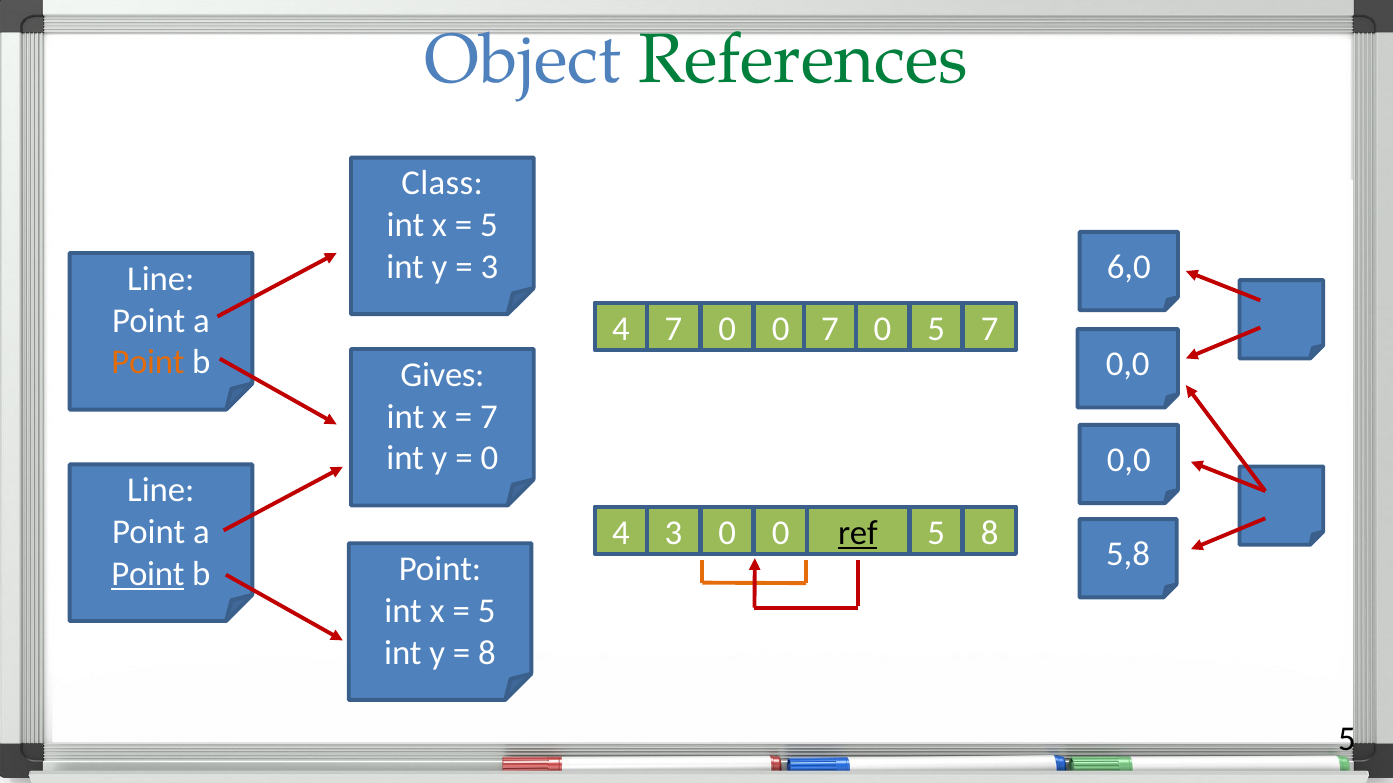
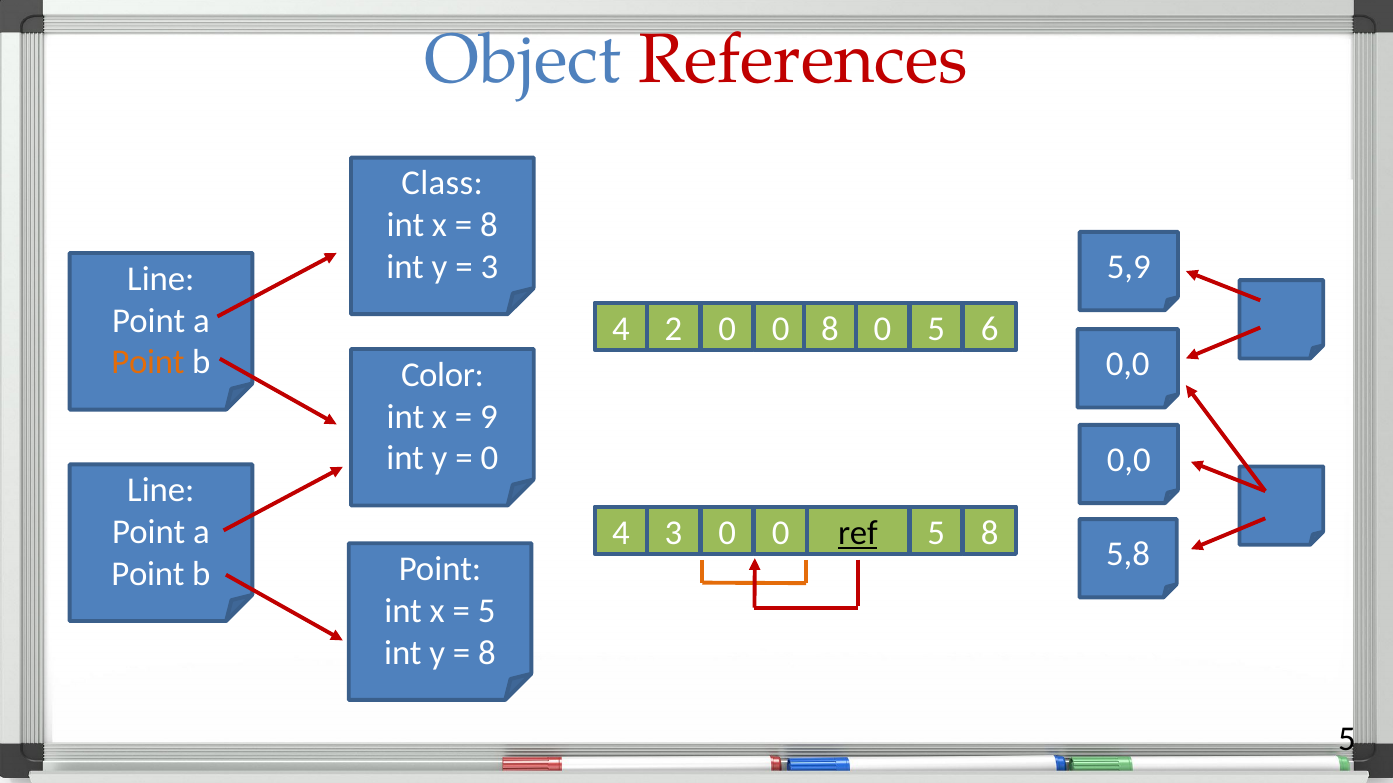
References colour: green -> red
5 at (489, 225): 5 -> 8
6,0: 6,0 -> 5,9
4 7: 7 -> 2
0 7: 7 -> 8
5 7: 7 -> 6
Gives: Gives -> Color
7 at (489, 417): 7 -> 9
Point at (148, 574) underline: present -> none
